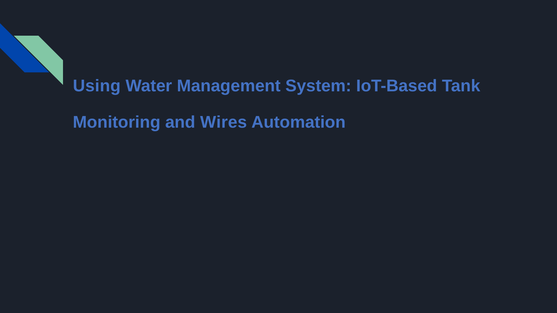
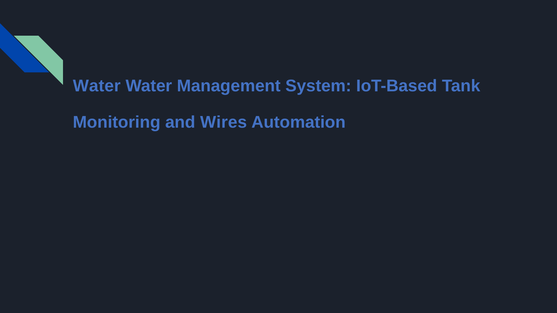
Using at (97, 86): Using -> Water
